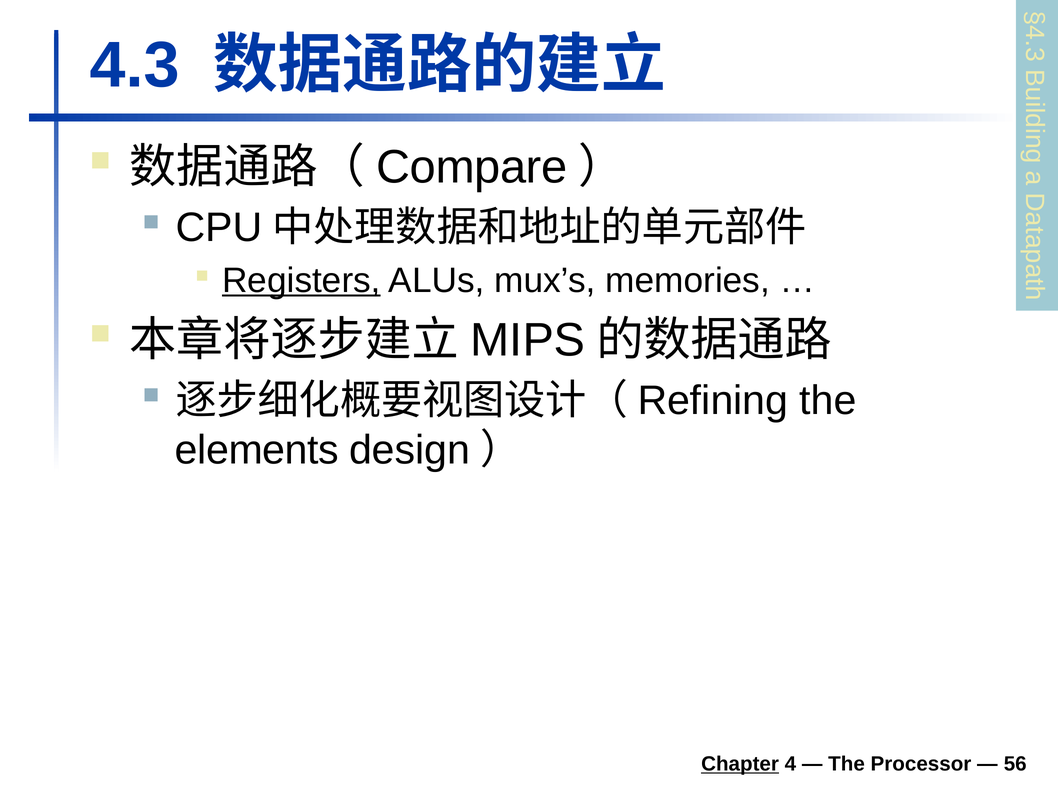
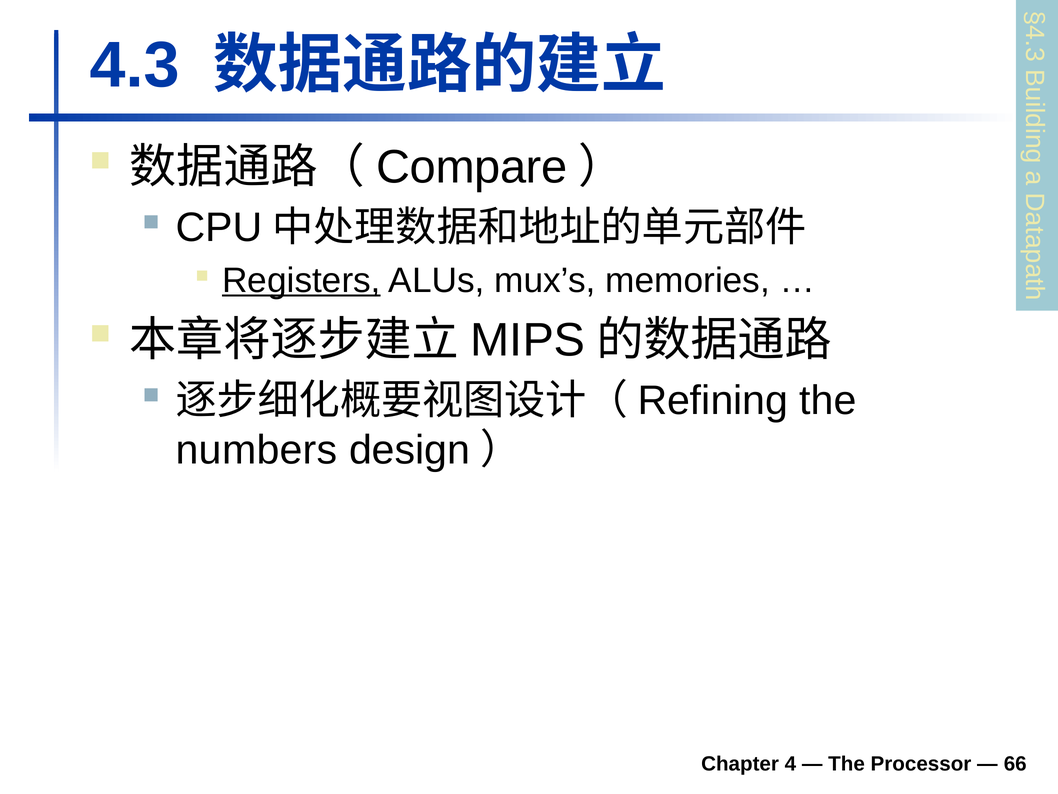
elements: elements -> numbers
Chapter underline: present -> none
56: 56 -> 66
